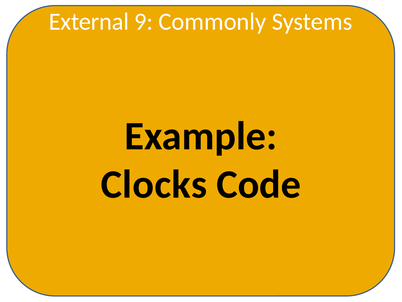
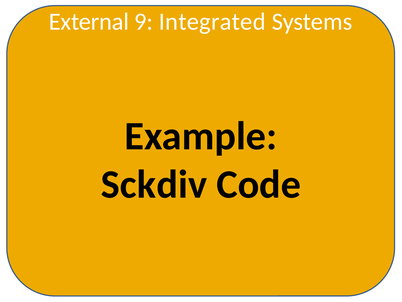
Commonly: Commonly -> Integrated
Clocks: Clocks -> Sckdiv
